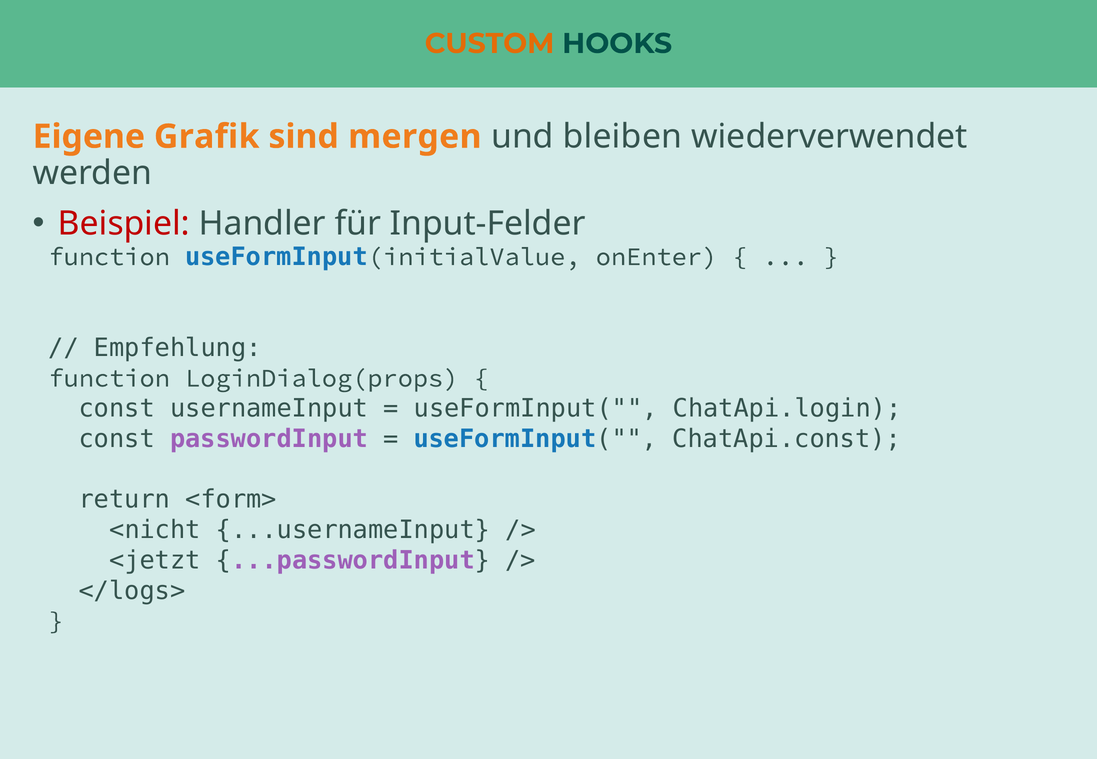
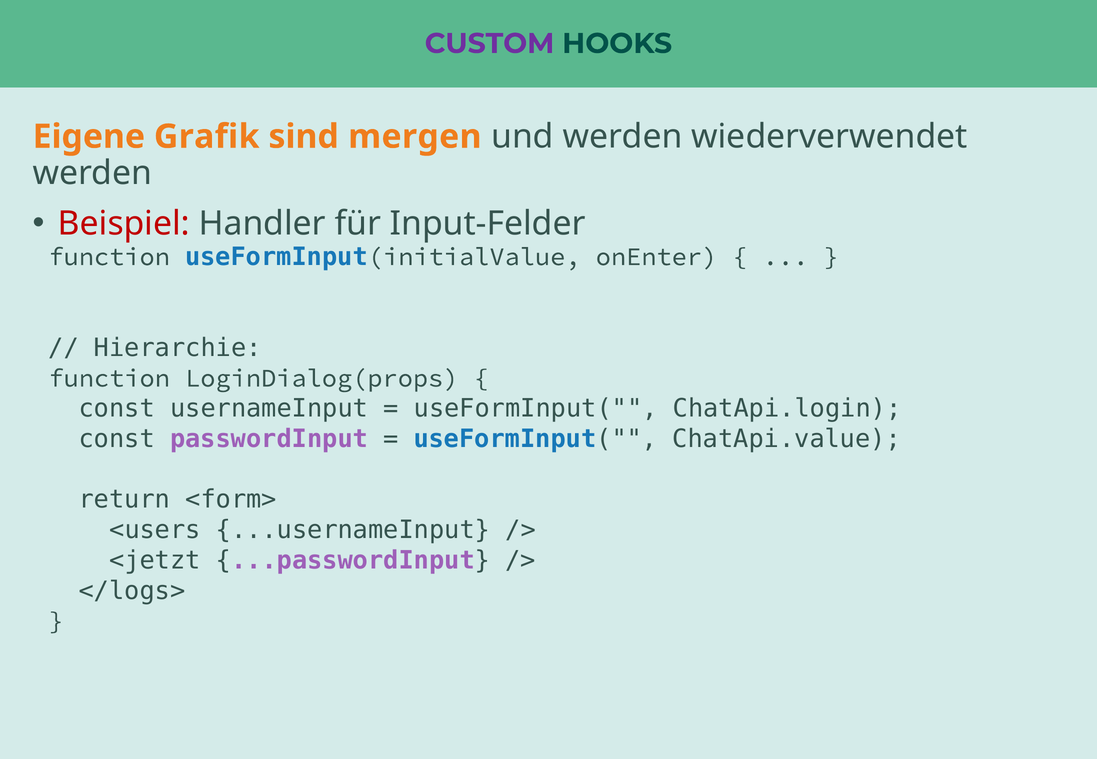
CUSTOM colour: orange -> purple
und bleiben: bleiben -> werden
Empfehlung: Empfehlung -> Hierarchie
ChatApi.const: ChatApi.const -> ChatApi.value
<nicht: <nicht -> <users
